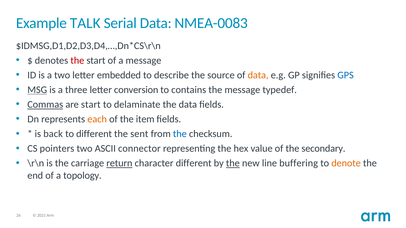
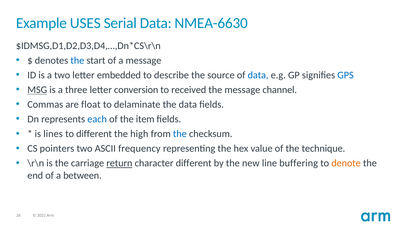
TALK: TALK -> USES
NMEA-0083: NMEA-0083 -> NMEA-6630
the at (77, 61) colour: red -> blue
data at (258, 75) colour: orange -> blue
contains: contains -> received
typedef: typedef -> channel
Commas underline: present -> none
are start: start -> float
each colour: orange -> blue
back: back -> lines
sent: sent -> high
connector: connector -> frequency
secondary: secondary -> technique
the at (233, 164) underline: present -> none
topology: topology -> between
